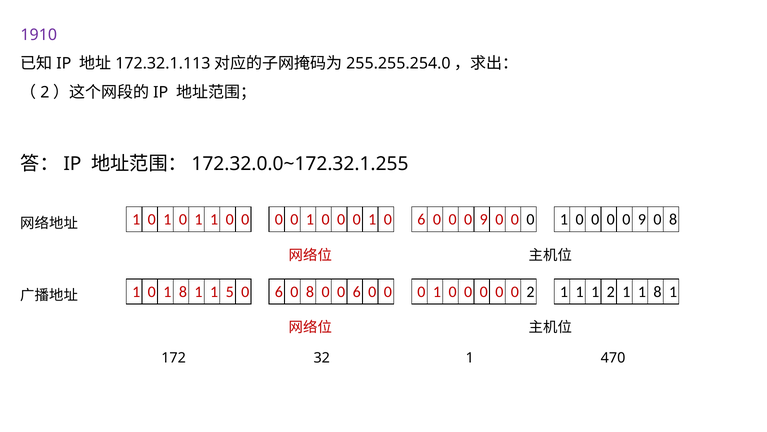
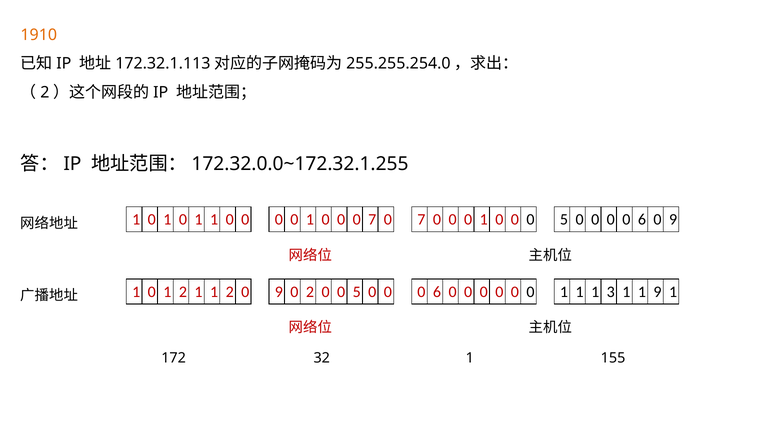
1910 colour: purple -> orange
1 at (372, 219): 1 -> 7
6 at (421, 219): 6 -> 7
9 at (484, 219): 9 -> 1
1 at (564, 219): 1 -> 5
9 at (642, 219): 9 -> 6
8 at (673, 219): 8 -> 9
0 1 8: 8 -> 2
1 1 5: 5 -> 2
6 at (279, 291): 6 -> 9
8 at (310, 291): 8 -> 2
6 at (357, 291): 6 -> 5
1 at (437, 291): 1 -> 6
2 at (530, 291): 2 -> 0
1 2: 2 -> 3
1 1 8: 8 -> 9
470: 470 -> 155
